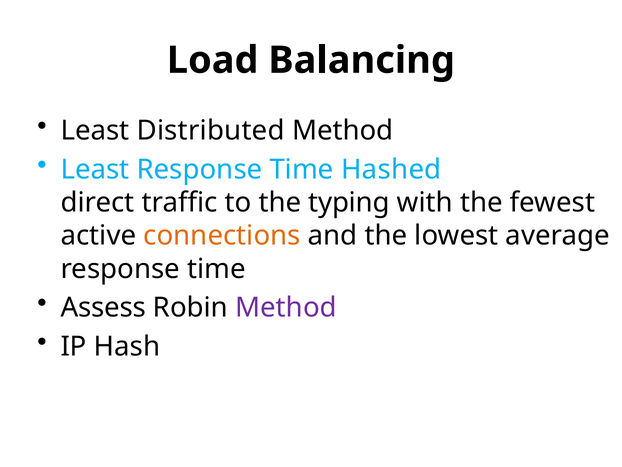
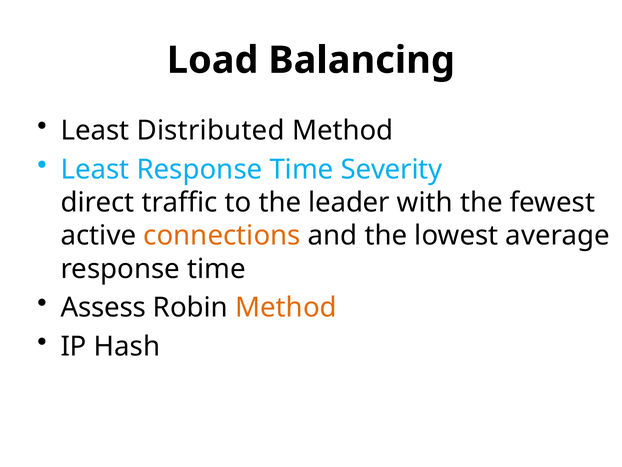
Hashed: Hashed -> Severity
typing: typing -> leader
Method at (286, 307) colour: purple -> orange
